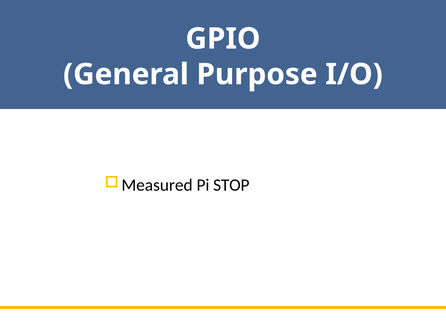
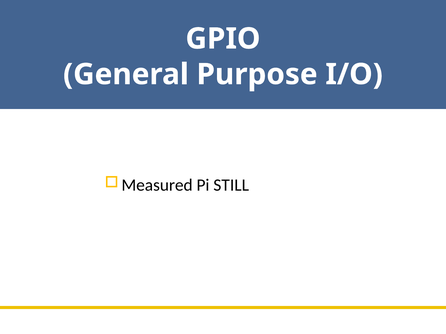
STOP: STOP -> STILL
